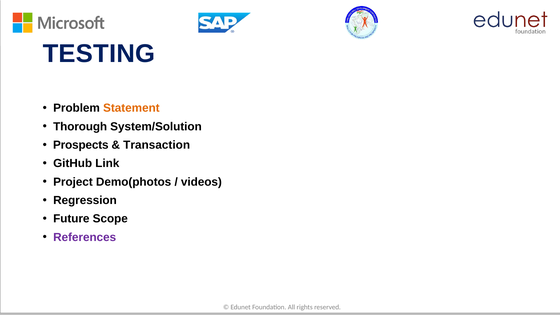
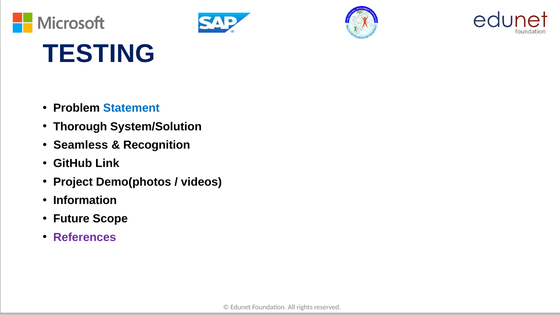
Statement colour: orange -> blue
Prospects: Prospects -> Seamless
Transaction: Transaction -> Recognition
Regression: Regression -> Information
